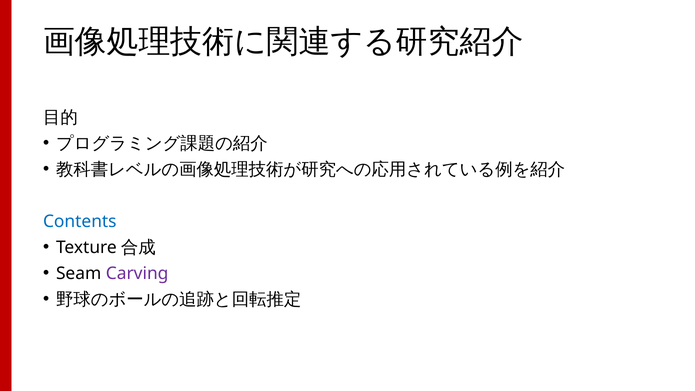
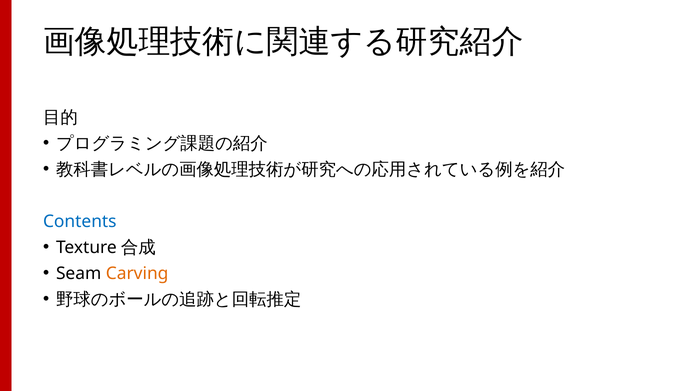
Carving colour: purple -> orange
